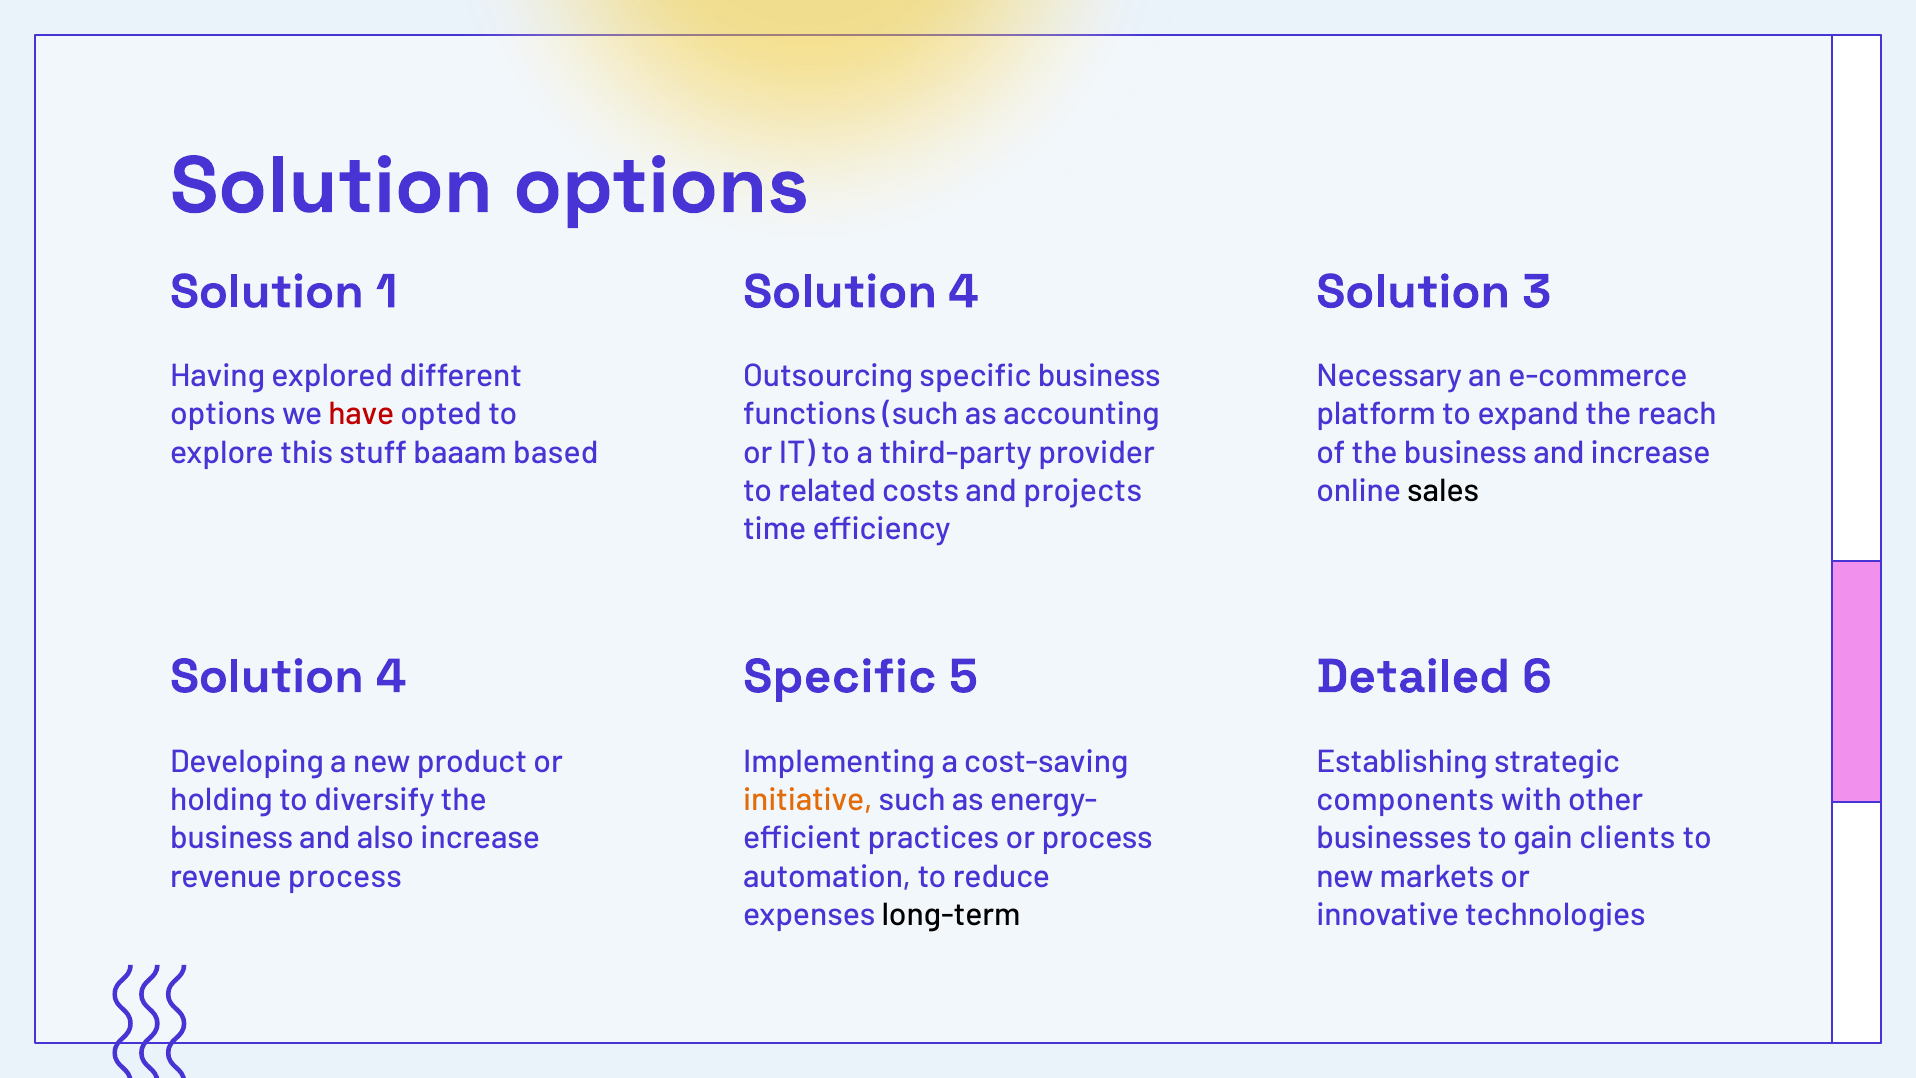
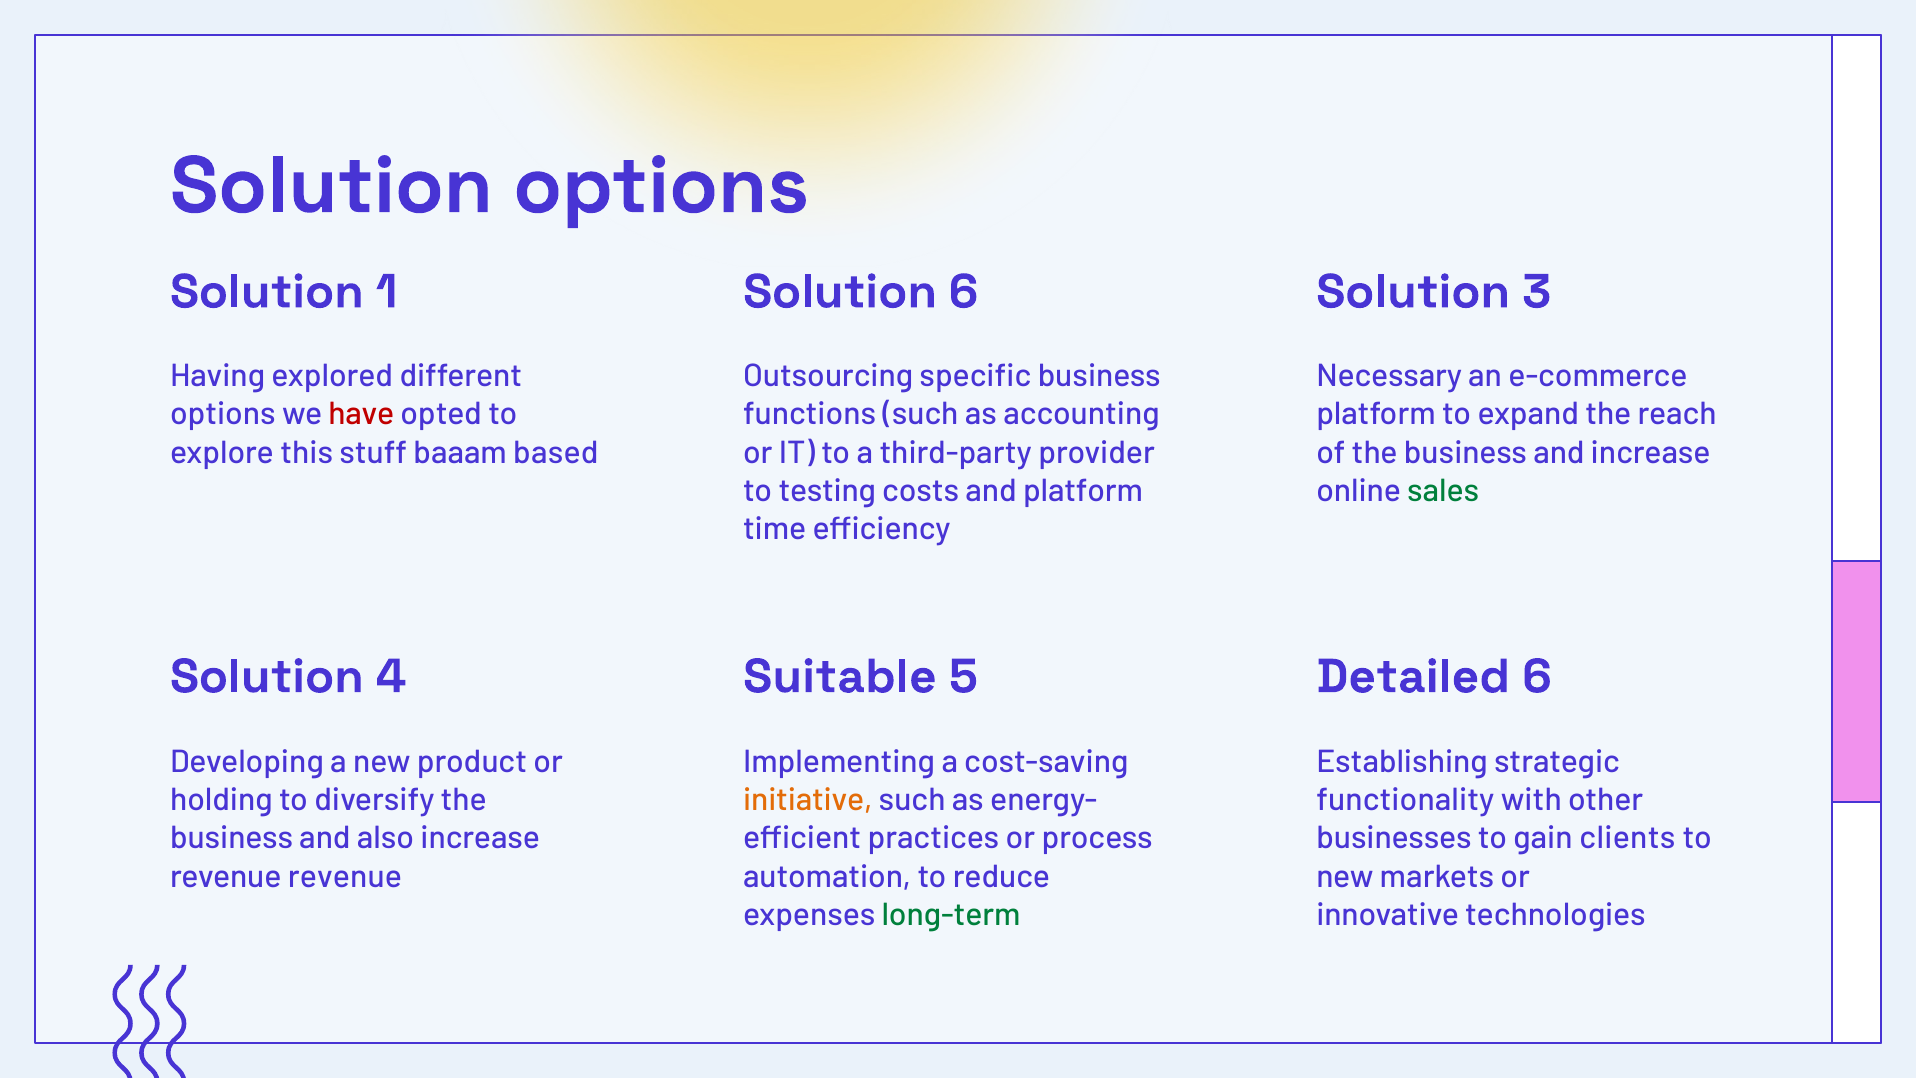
1 Solution 4: 4 -> 6
related: related -> testing
and projects: projects -> platform
sales colour: black -> green
4 Specific: Specific -> Suitable
components: components -> functionality
revenue process: process -> revenue
long-term colour: black -> green
